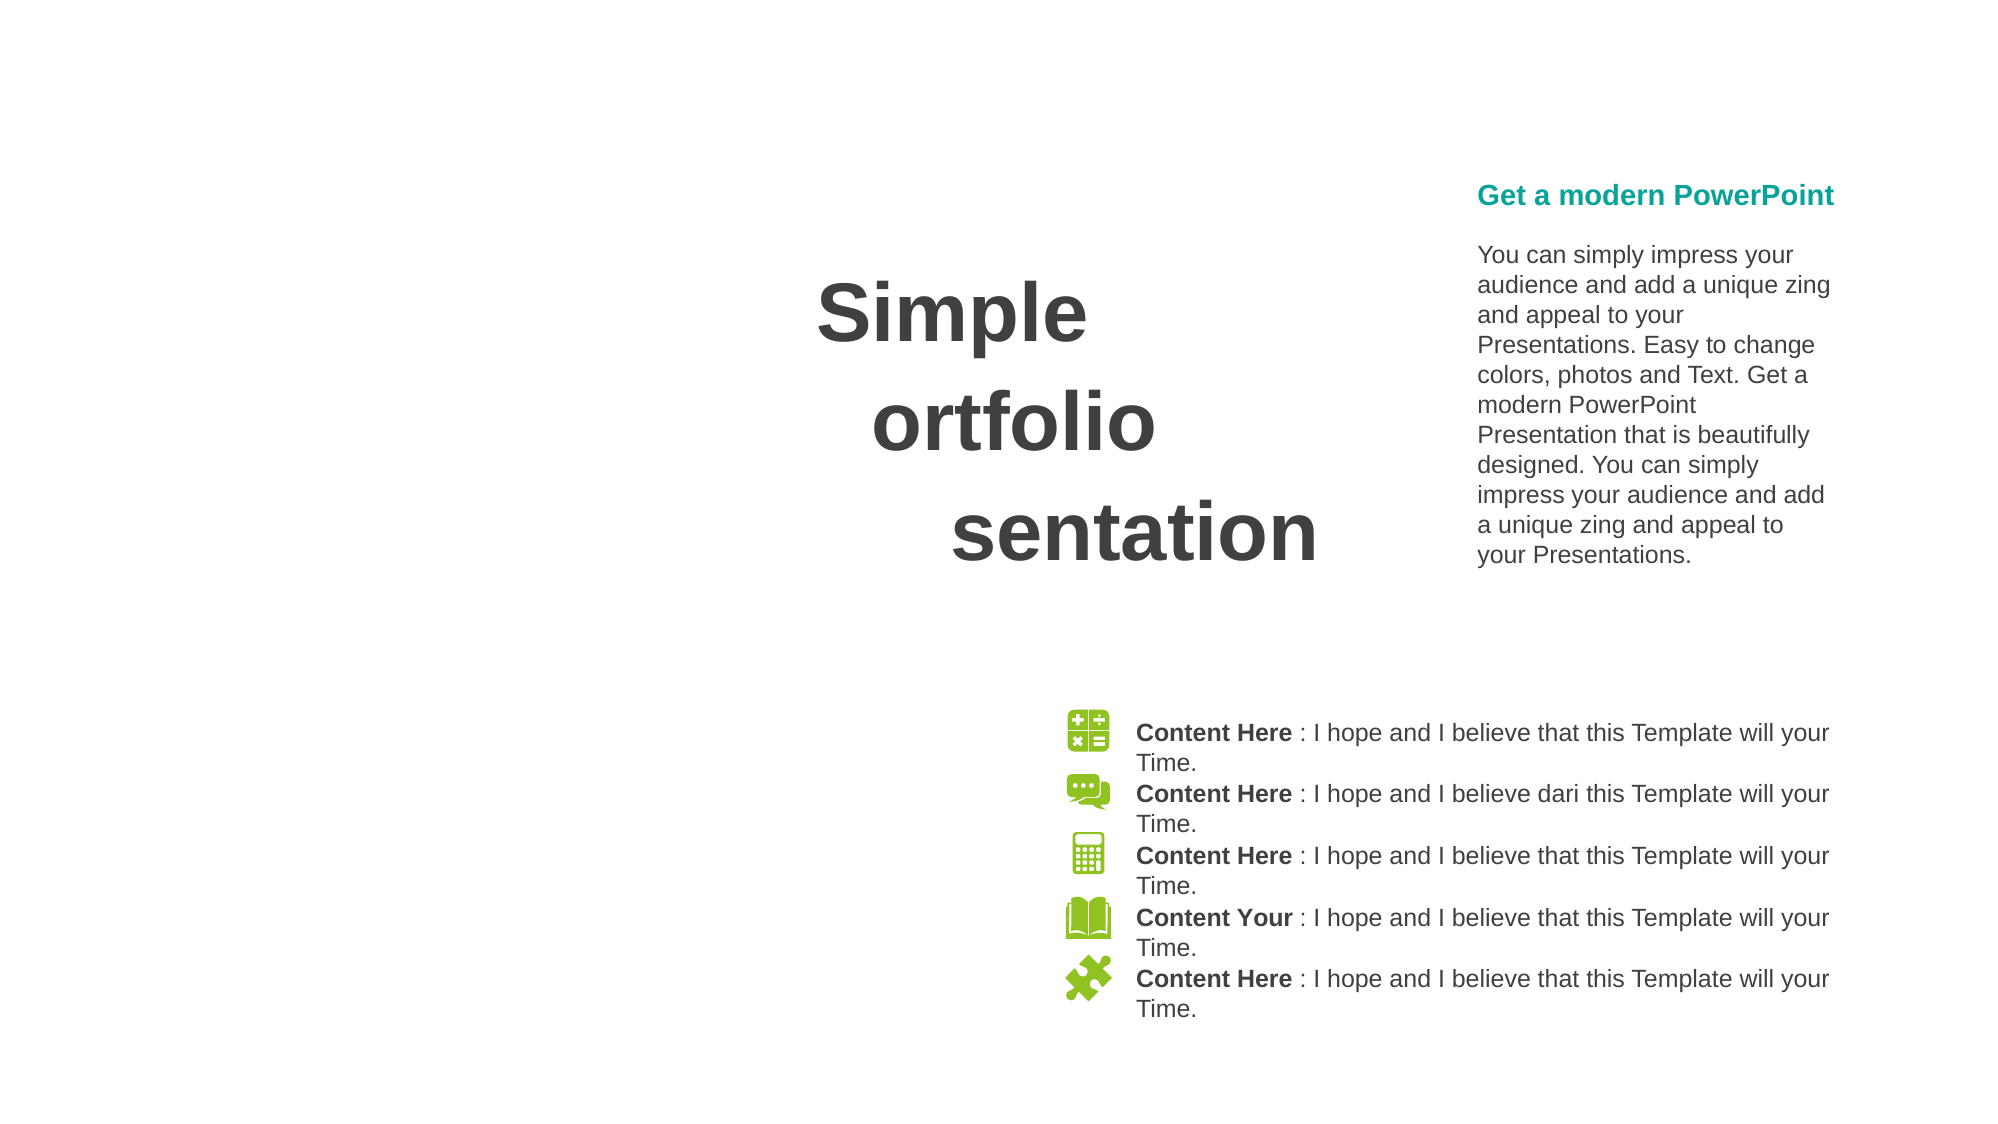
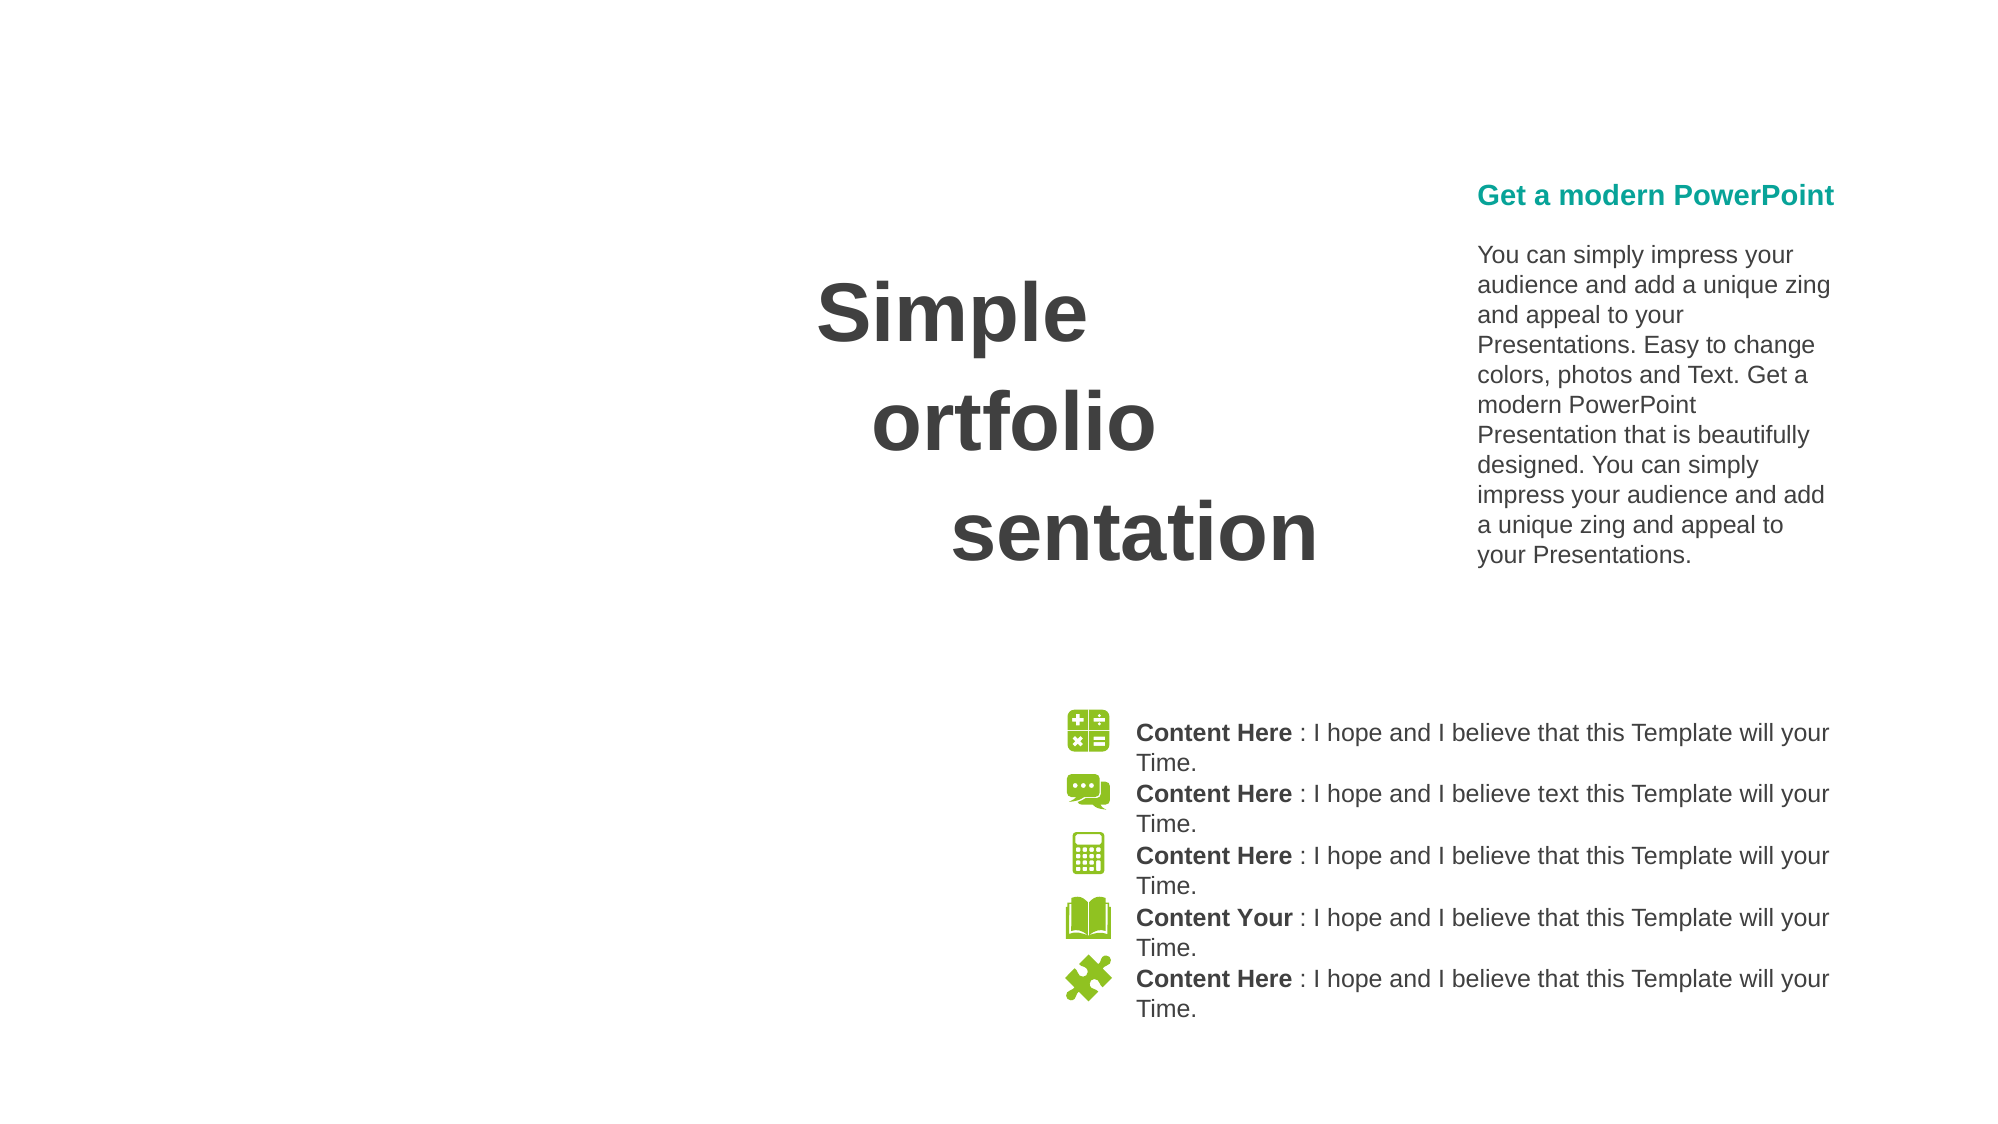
believe dari: dari -> text
